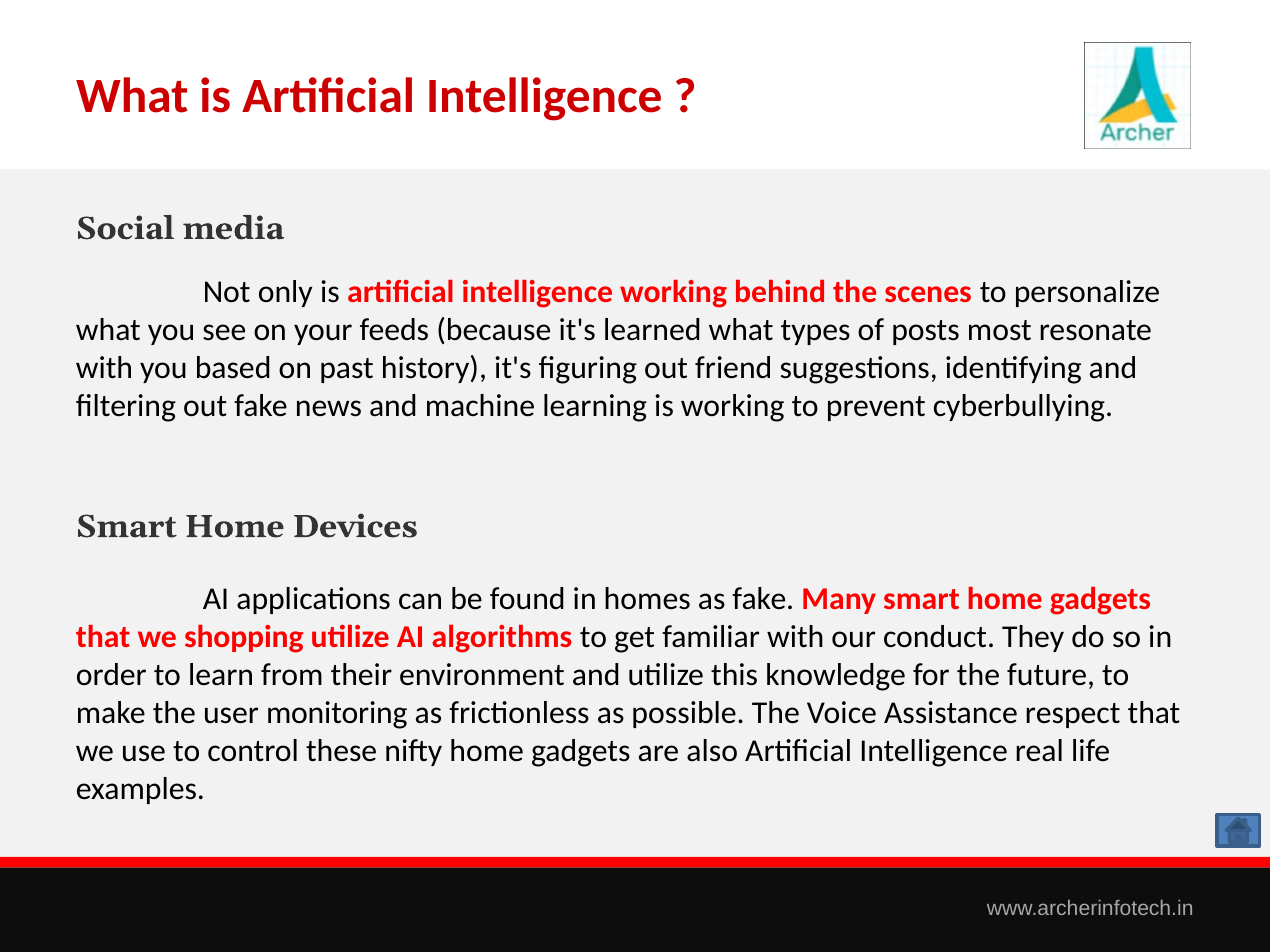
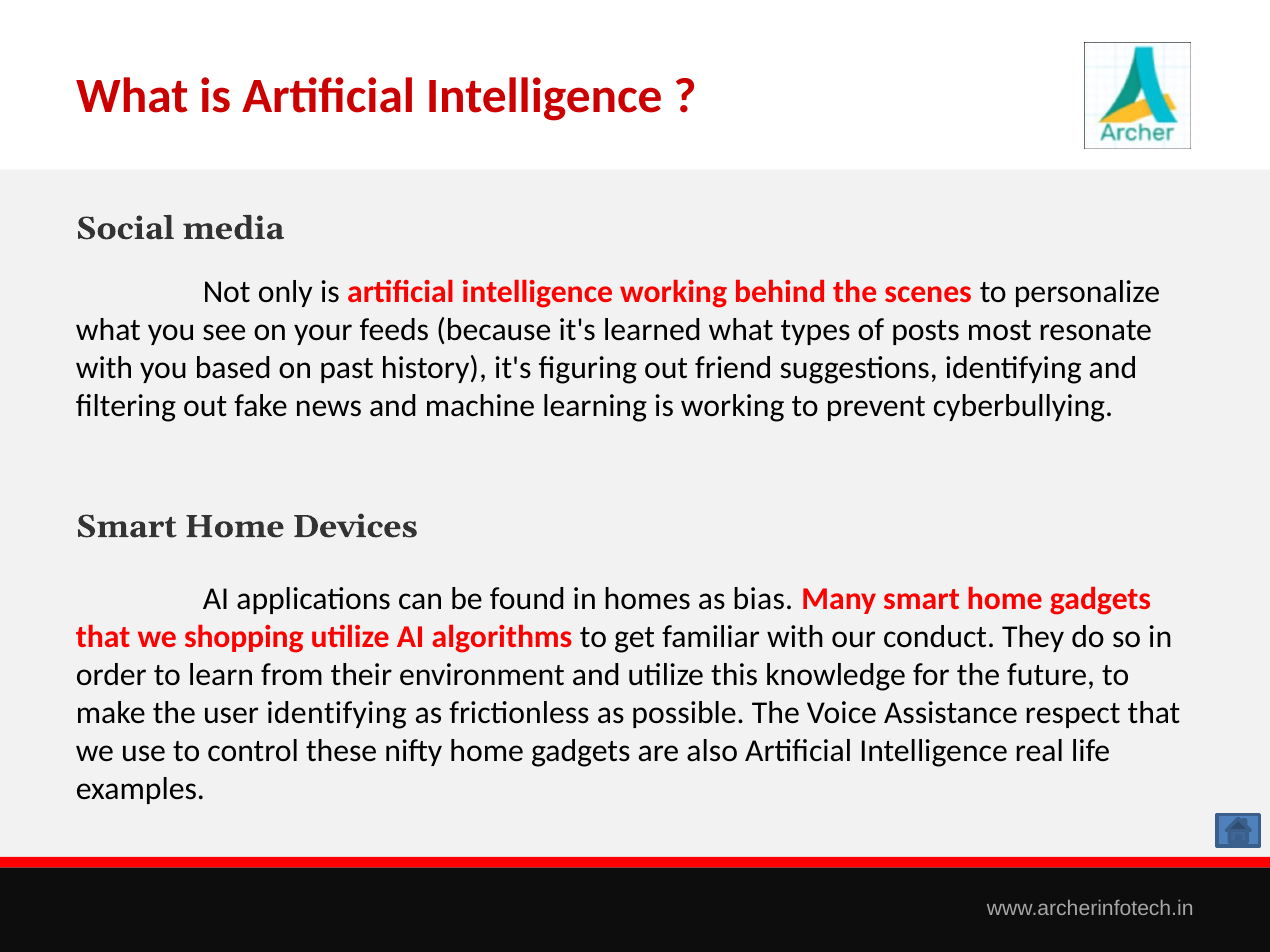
as fake: fake -> bias
user monitoring: monitoring -> identifying
